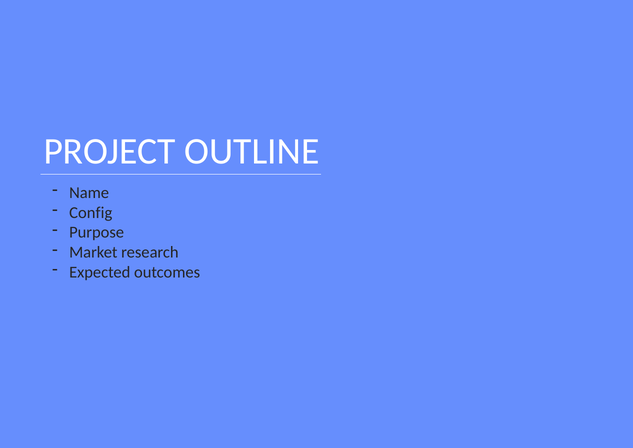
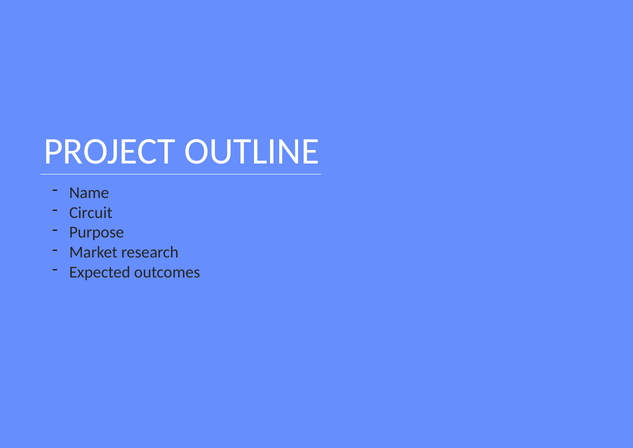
Config: Config -> Circuit
